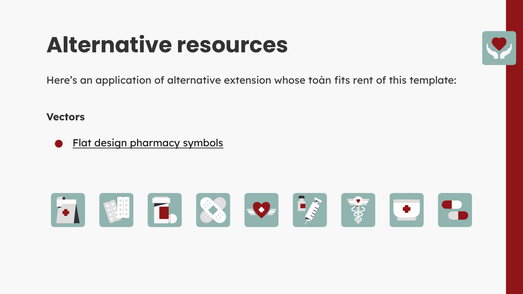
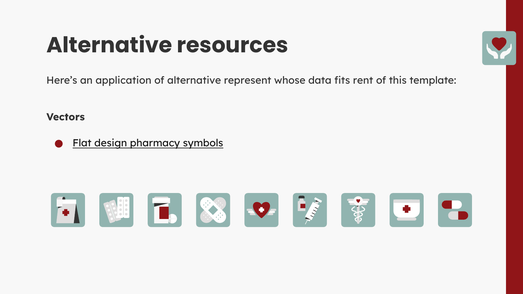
extension: extension -> represent
toàn: toàn -> data
